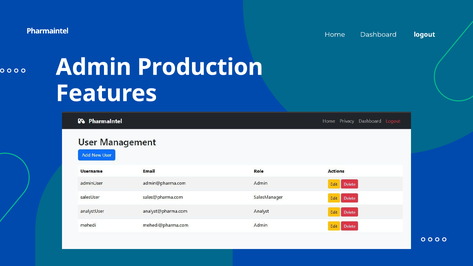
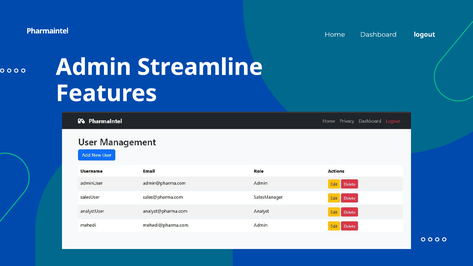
Production: Production -> Streamline
